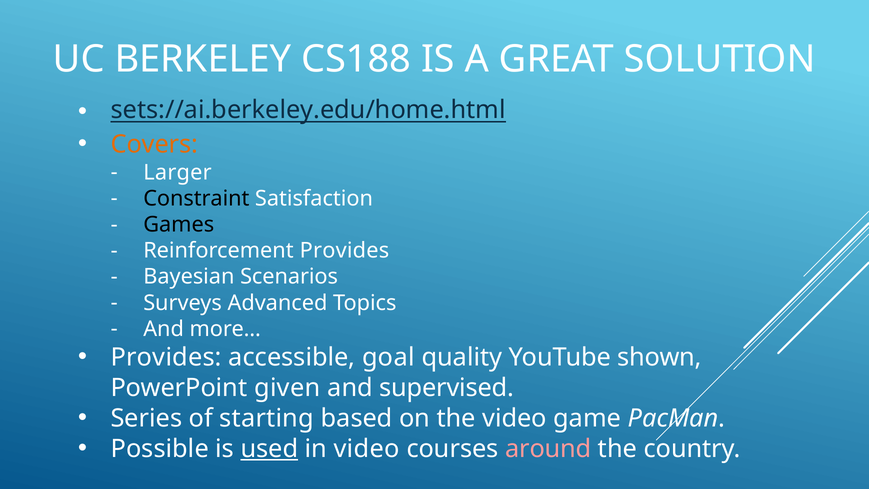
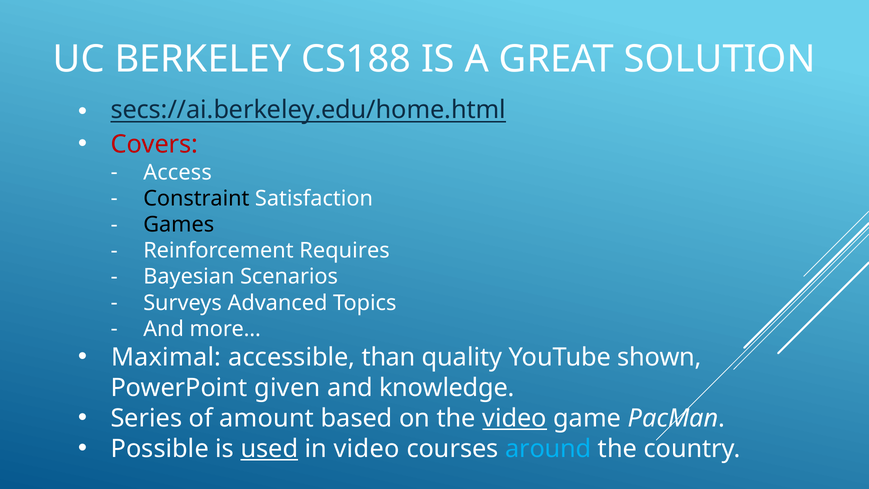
sets://ai.berkeley.edu/home.html: sets://ai.berkeley.edu/home.html -> secs://ai.berkeley.edu/home.html
Covers colour: orange -> red
Larger: Larger -> Access
Reinforcement Provides: Provides -> Requires
Provides at (166, 357): Provides -> Maximal
goal: goal -> than
supervised: supervised -> knowledge
starting: starting -> amount
video at (515, 418) underline: none -> present
around colour: pink -> light blue
